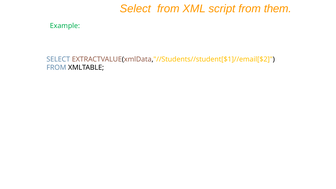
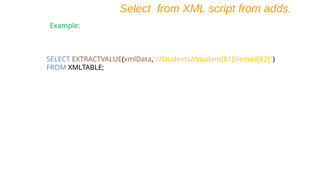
them: them -> adds
